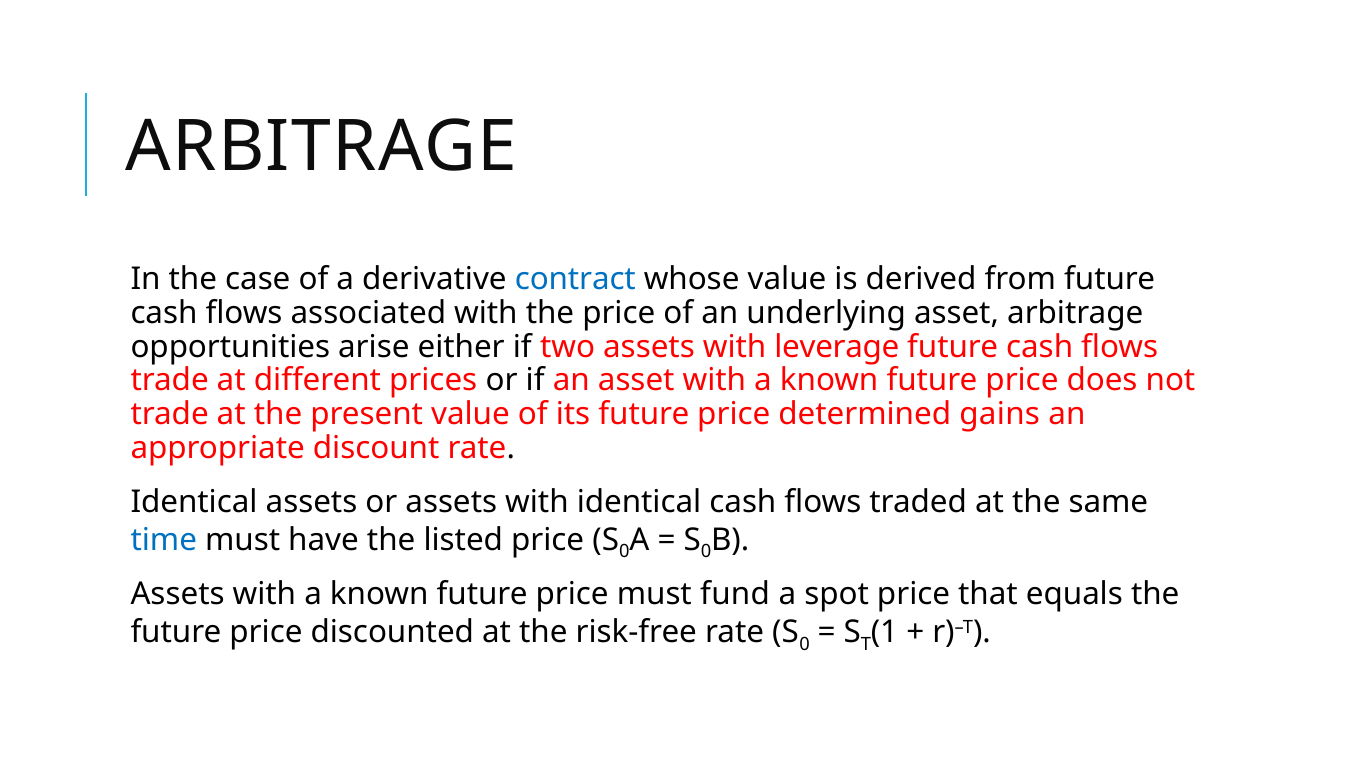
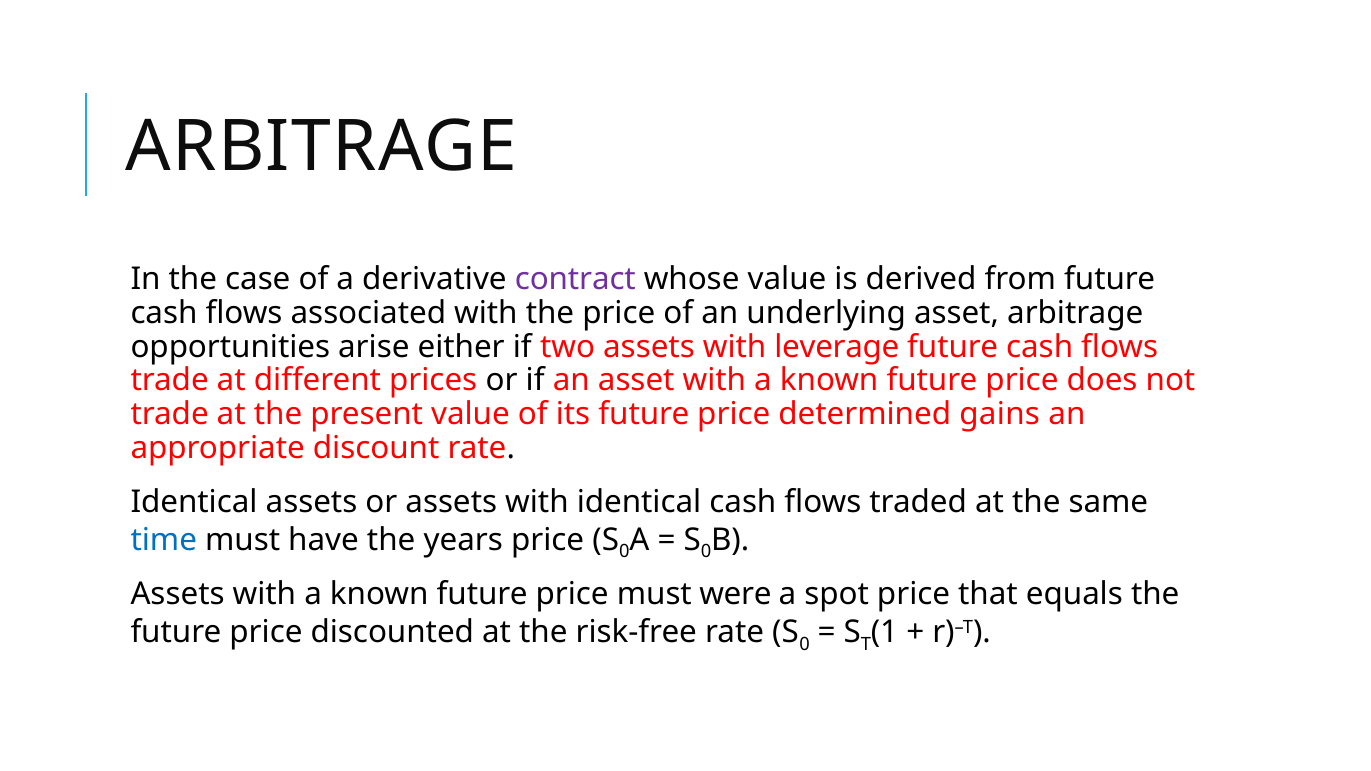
contract colour: blue -> purple
listed: listed -> years
fund: fund -> were
